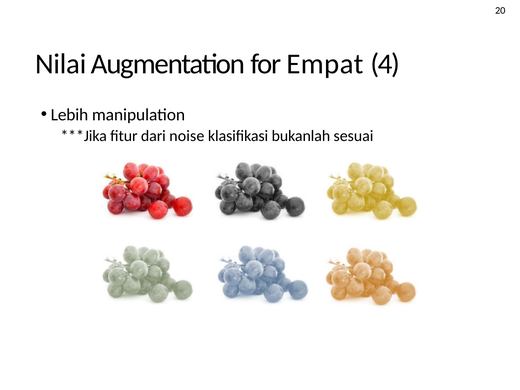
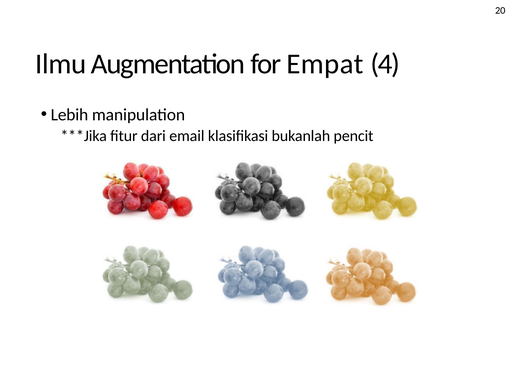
Nilai: Nilai -> Ilmu
noise: noise -> email
sesuai: sesuai -> pencit
